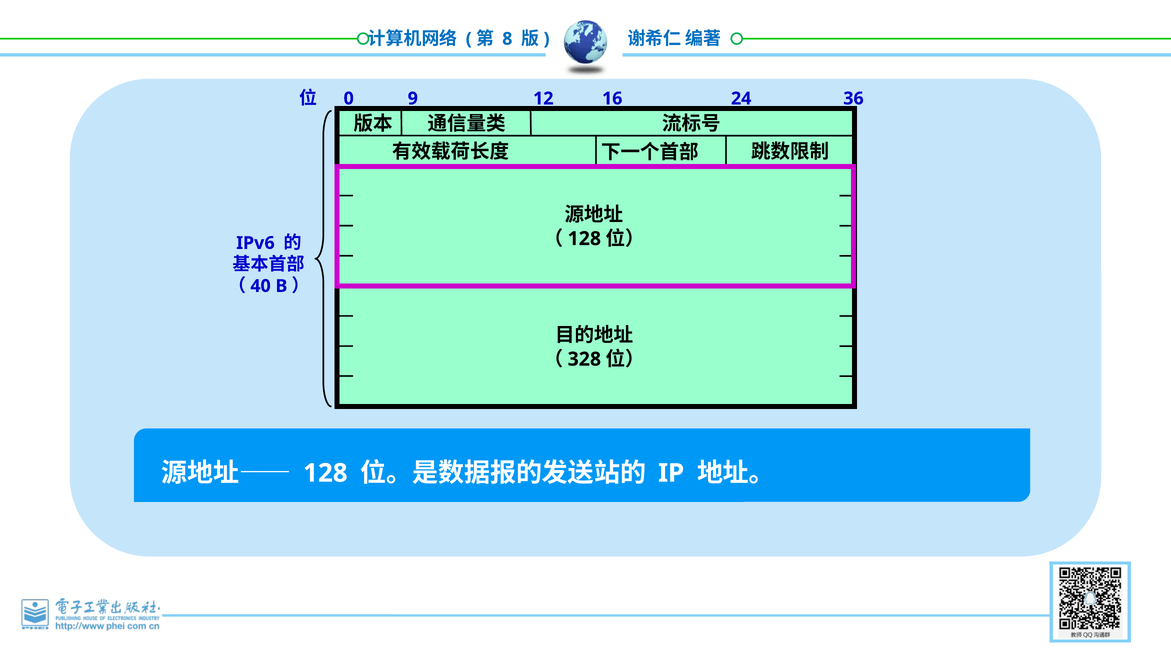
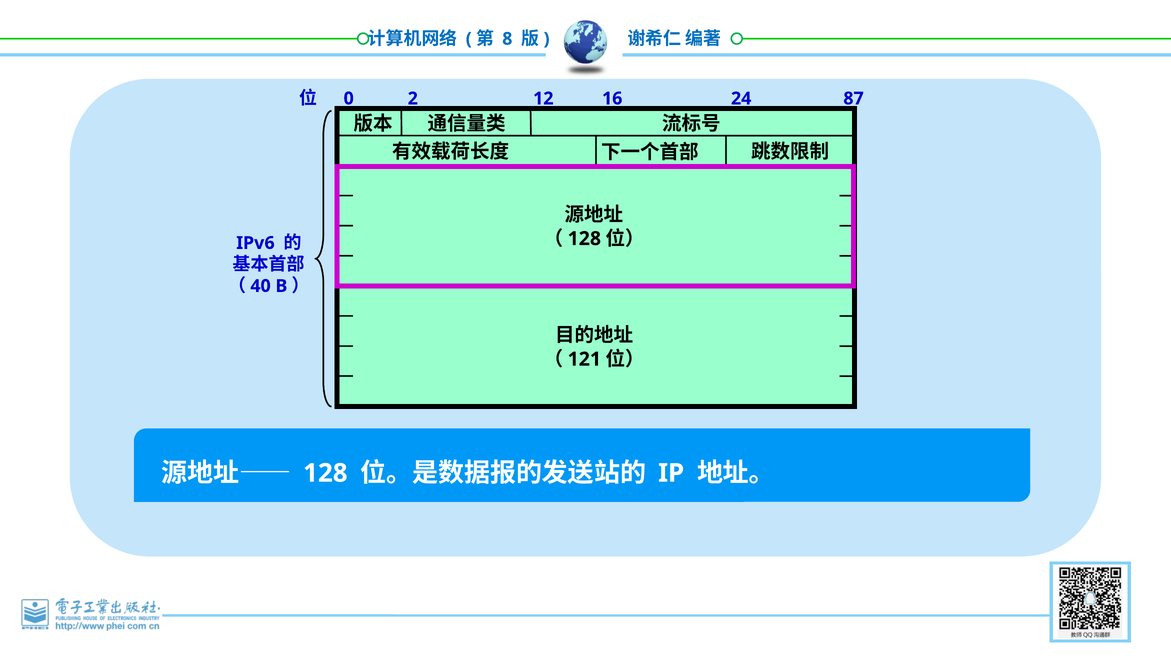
9: 9 -> 2
36: 36 -> 87
328: 328 -> 121
